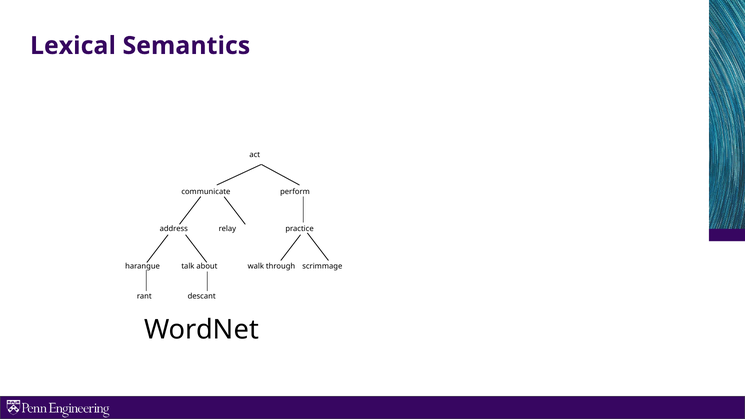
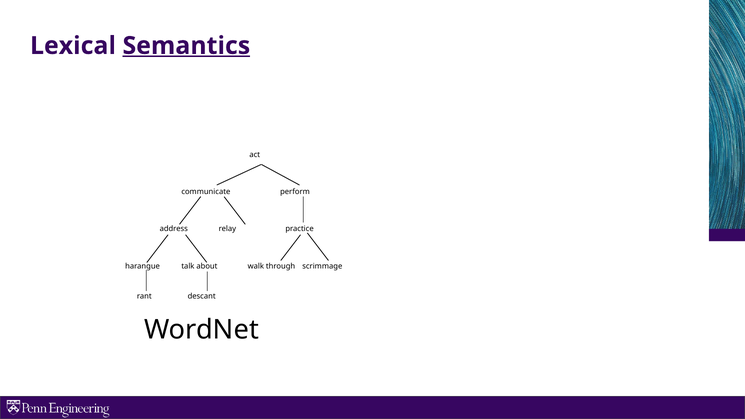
Semantics underline: none -> present
